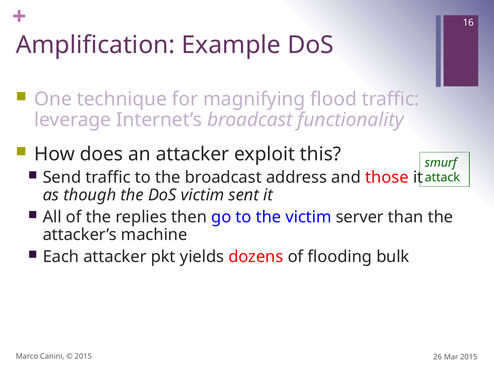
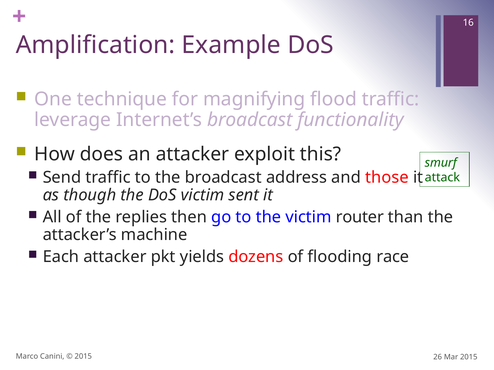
server: server -> router
bulk: bulk -> race
